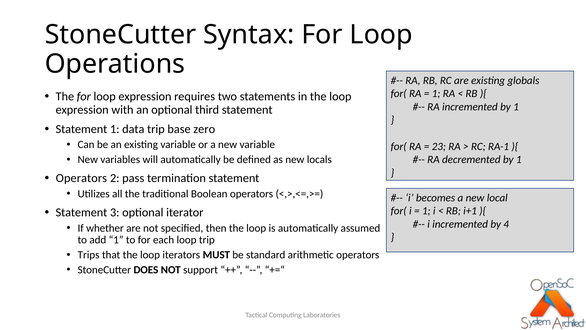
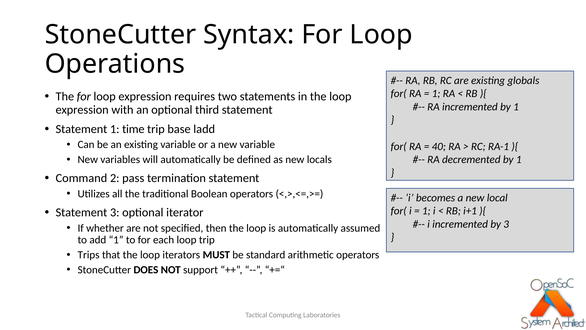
data: data -> time
zero: zero -> ladd
23: 23 -> 40
Operators at (81, 178): Operators -> Command
by 4: 4 -> 3
